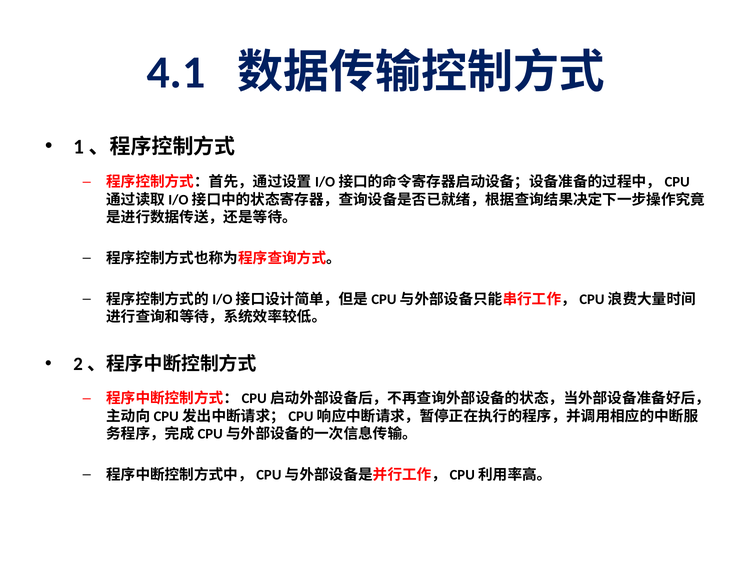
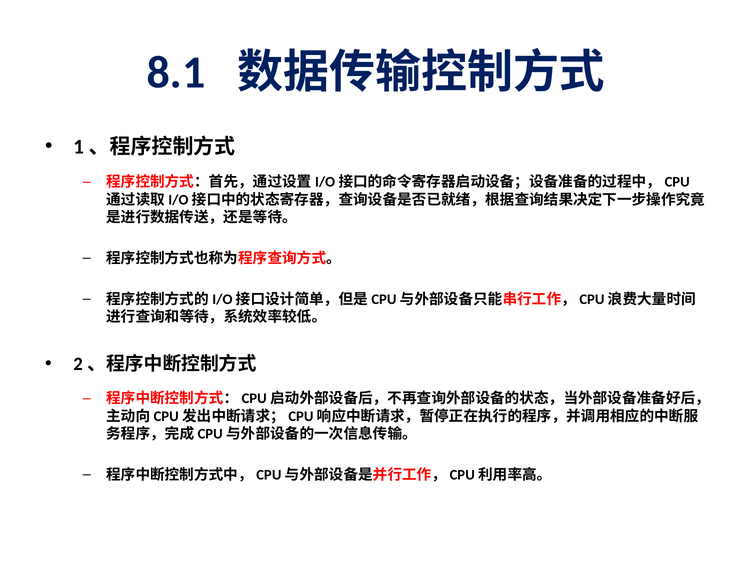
4.1: 4.1 -> 8.1
